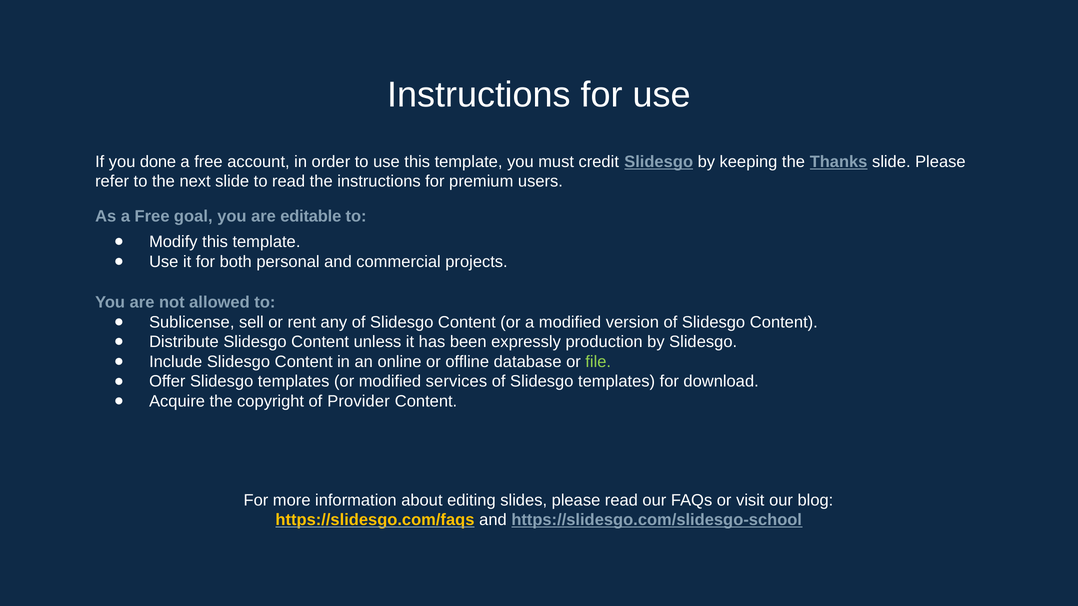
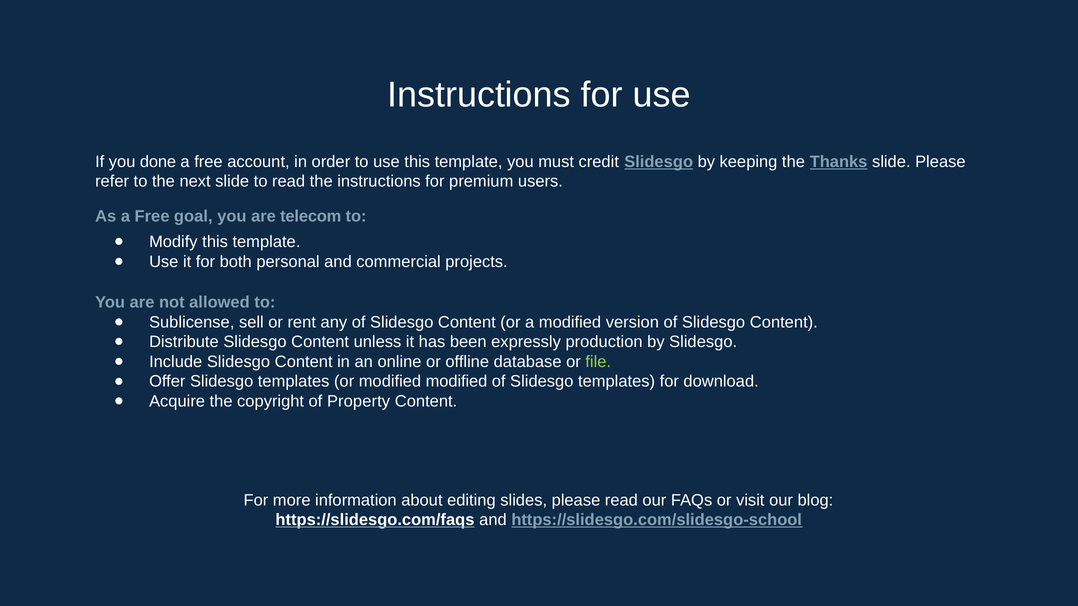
editable: editable -> telecom
modified services: services -> modified
Provider: Provider -> Property
https://slidesgo.com/faqs colour: yellow -> white
